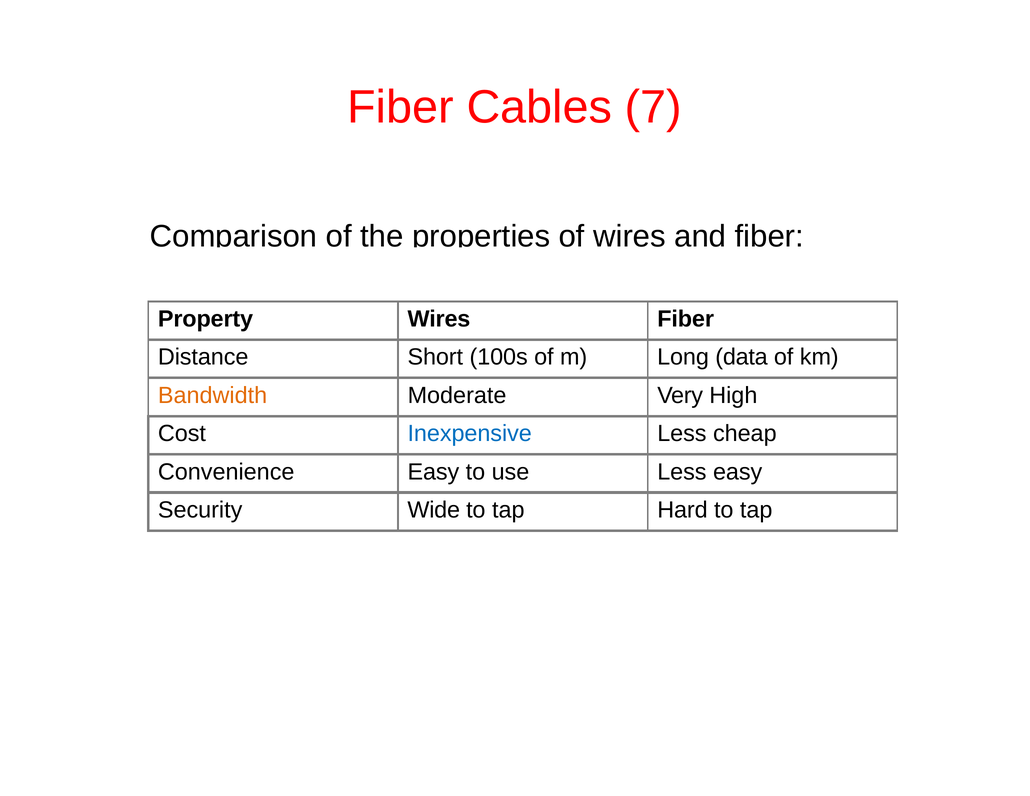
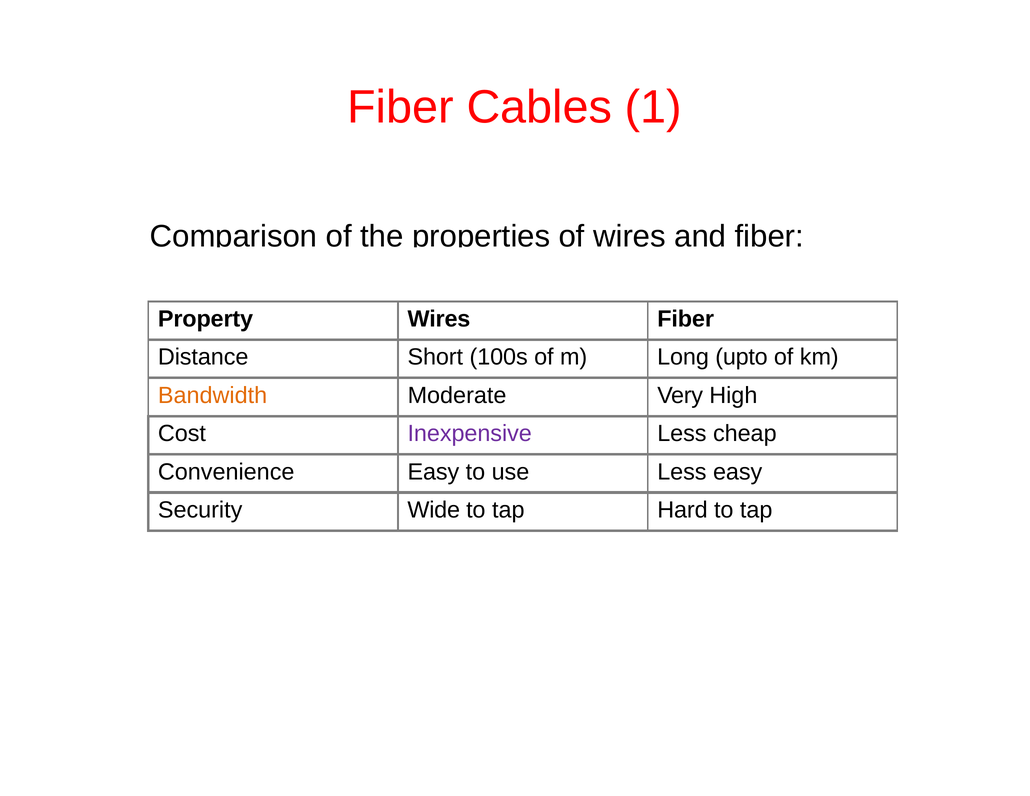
7: 7 -> 1
data: data -> upto
Inexpensive colour: blue -> purple
